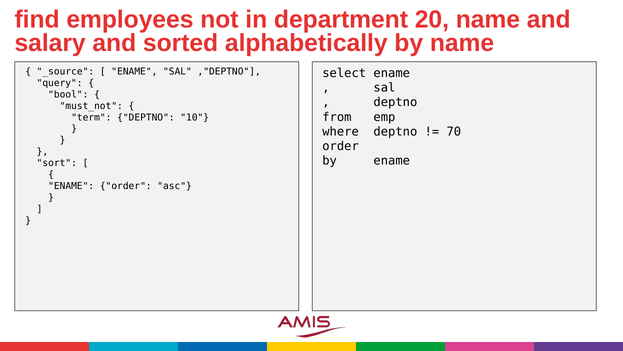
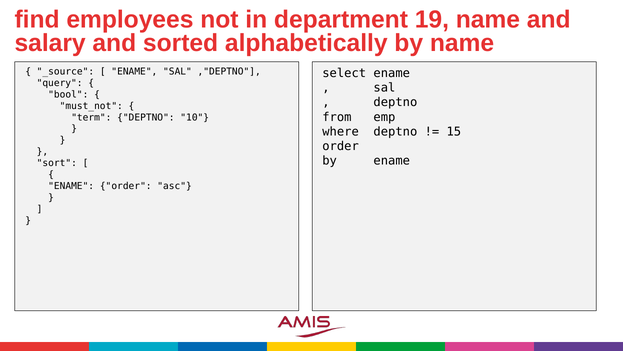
20: 20 -> 19
70: 70 -> 15
